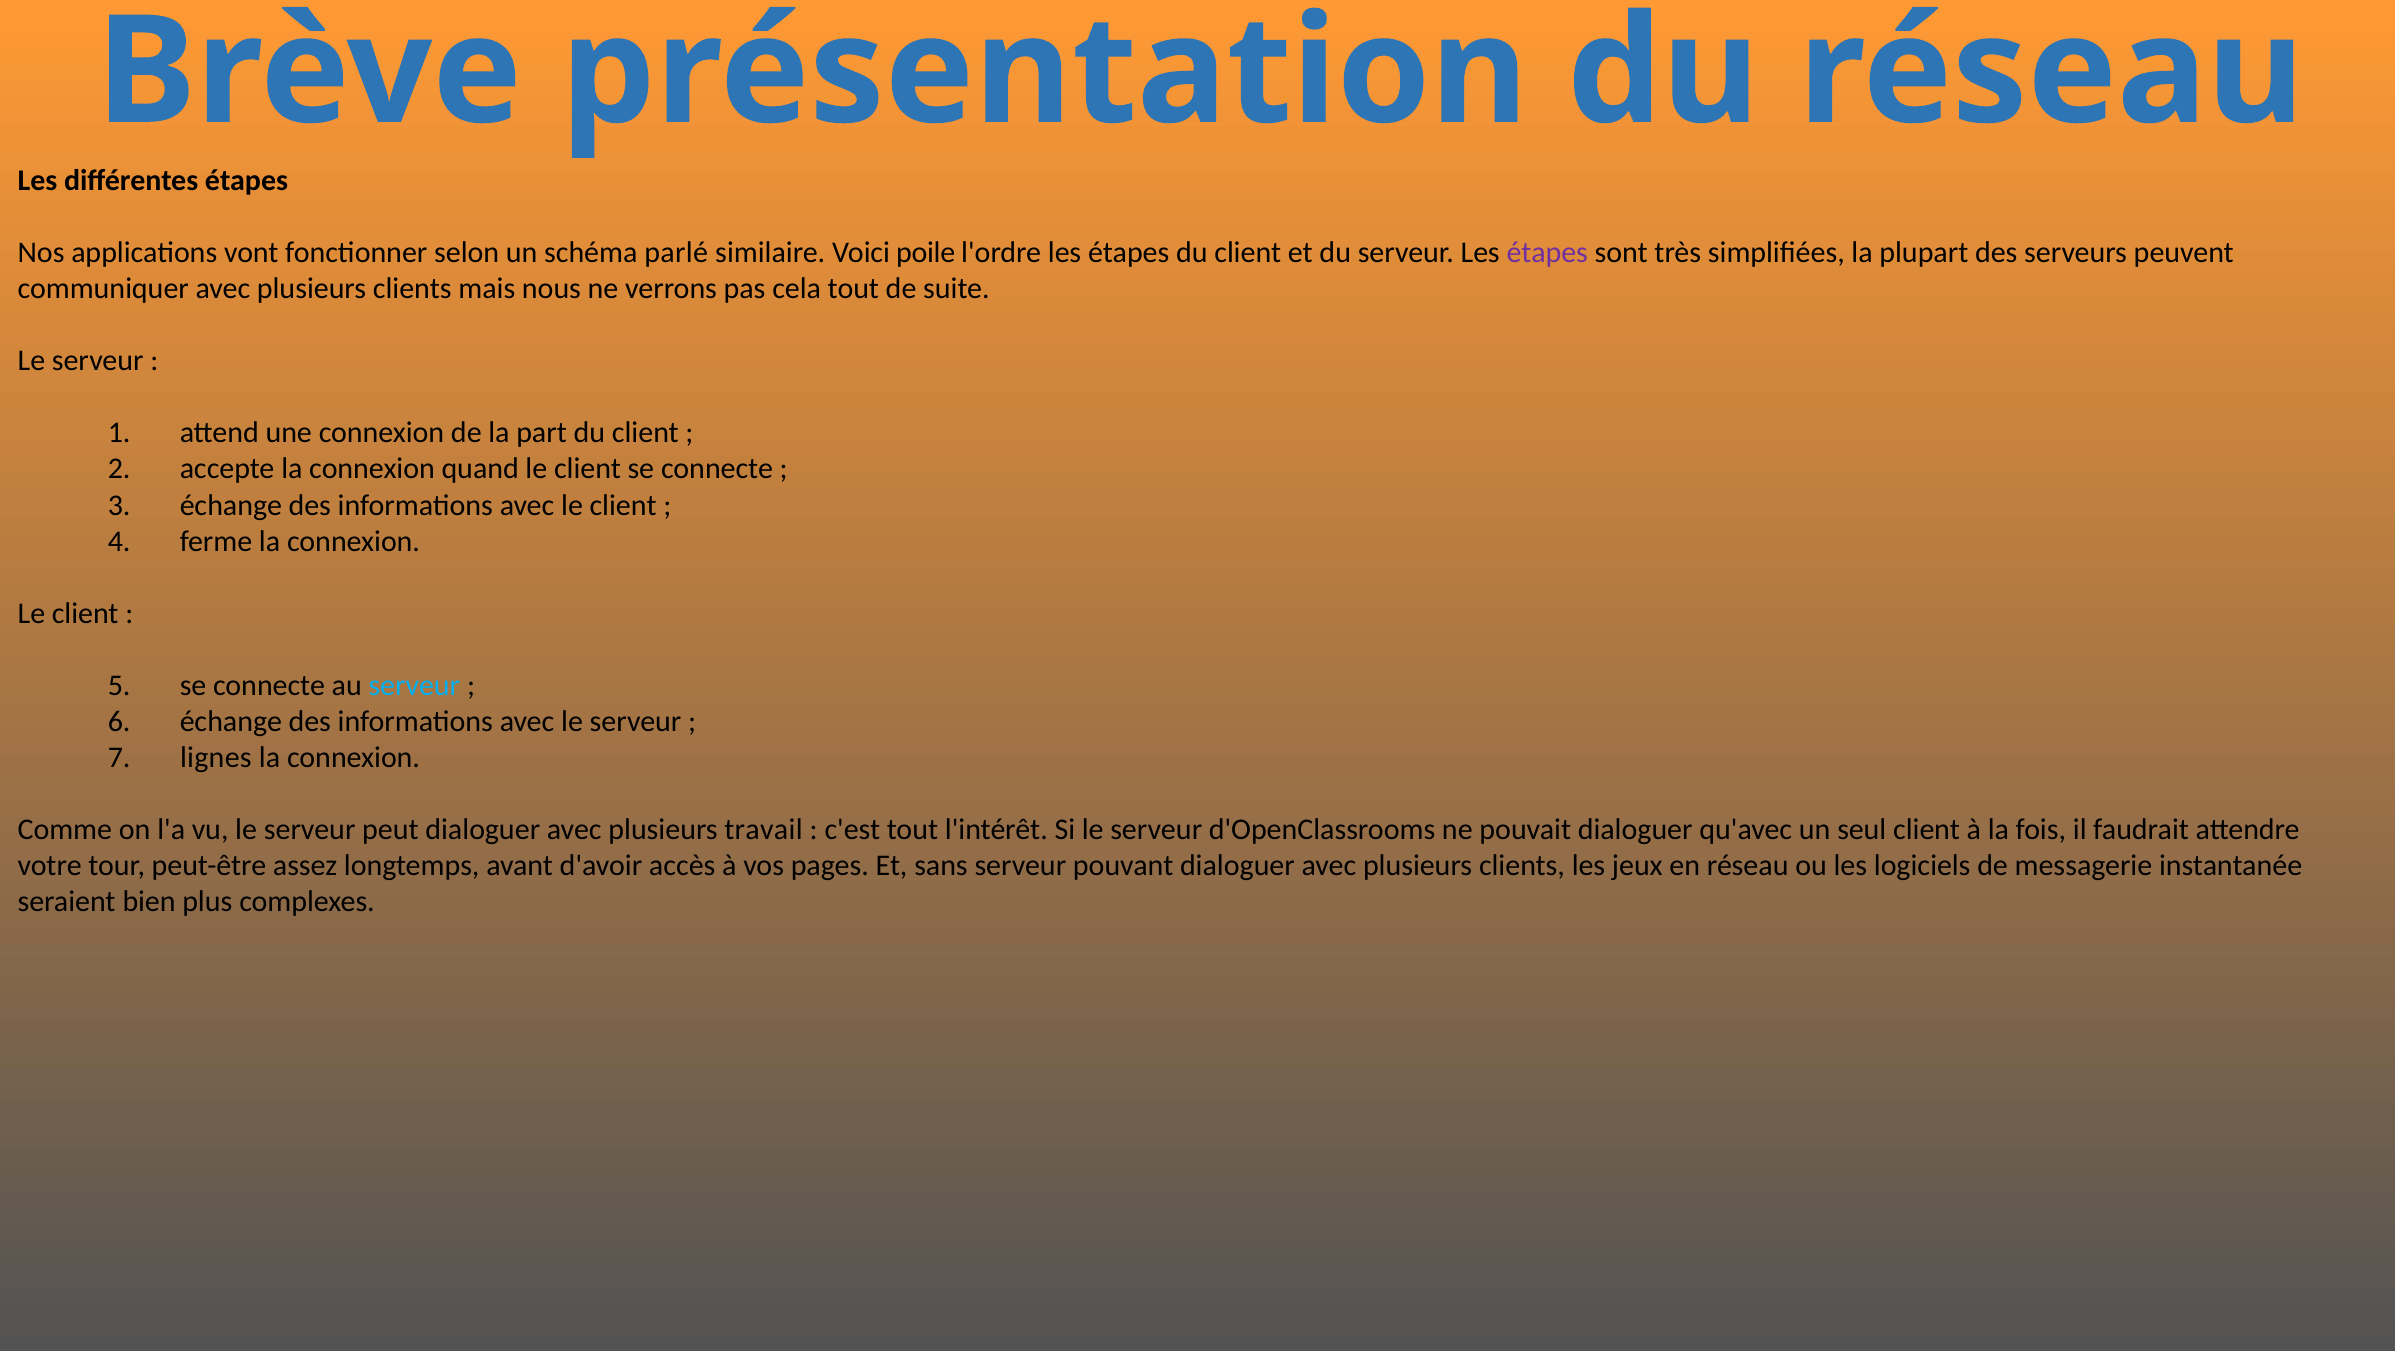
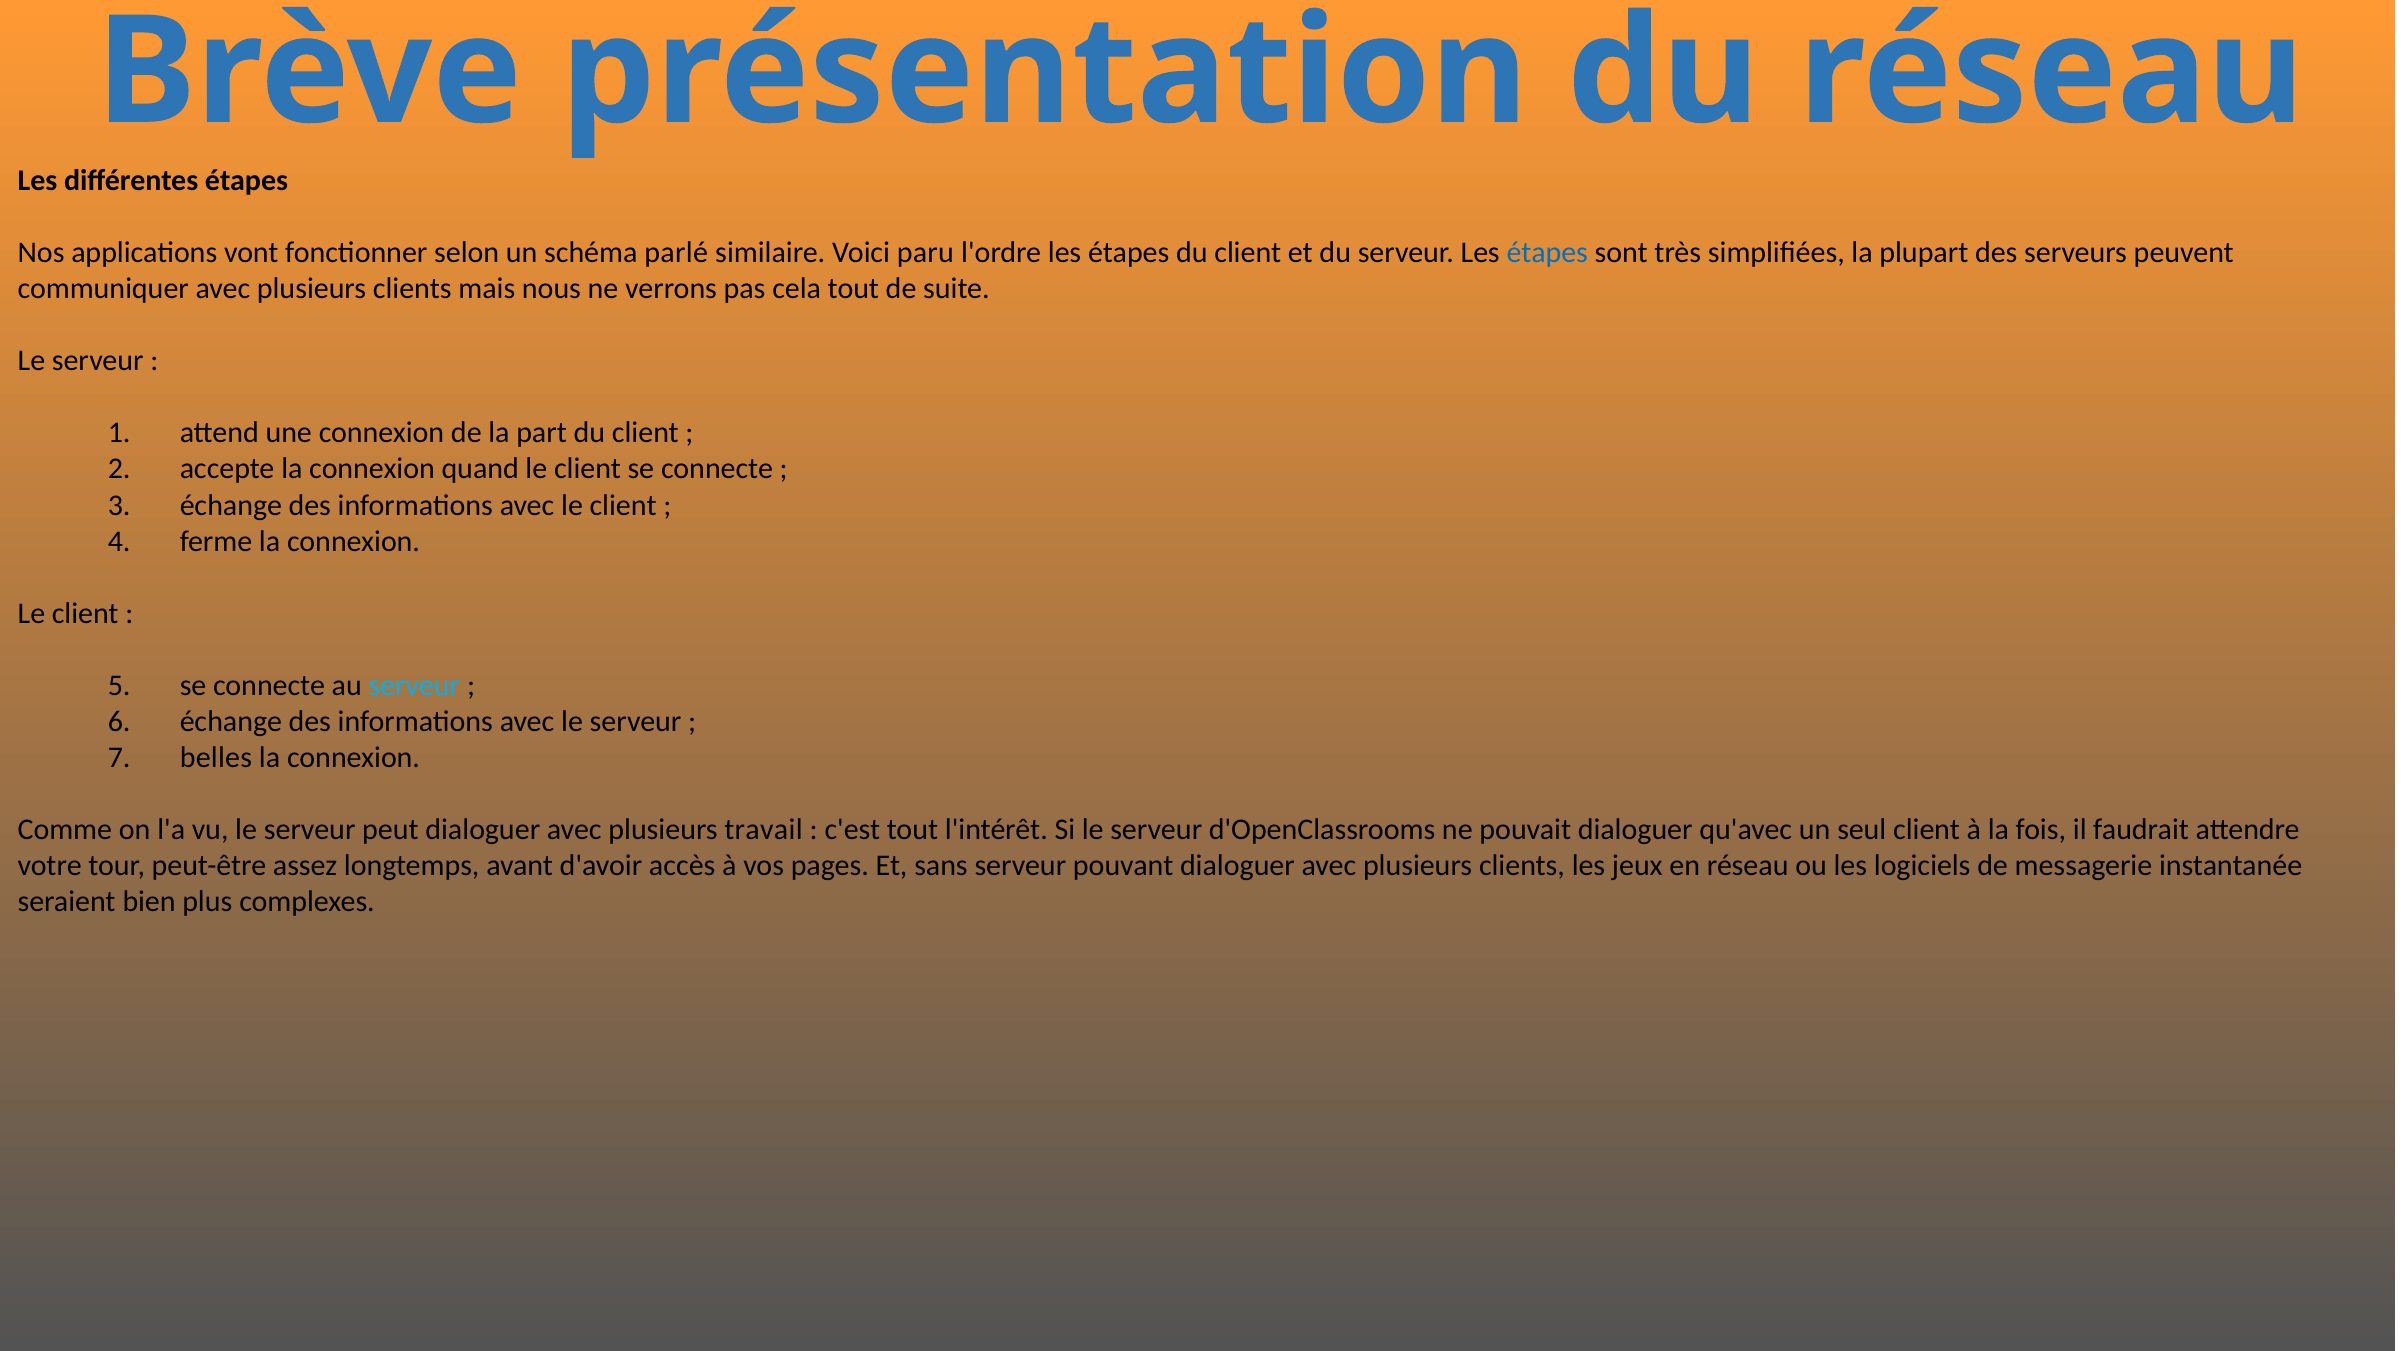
poile: poile -> paru
étapes at (1547, 253) colour: purple -> blue
lignes: lignes -> belles
